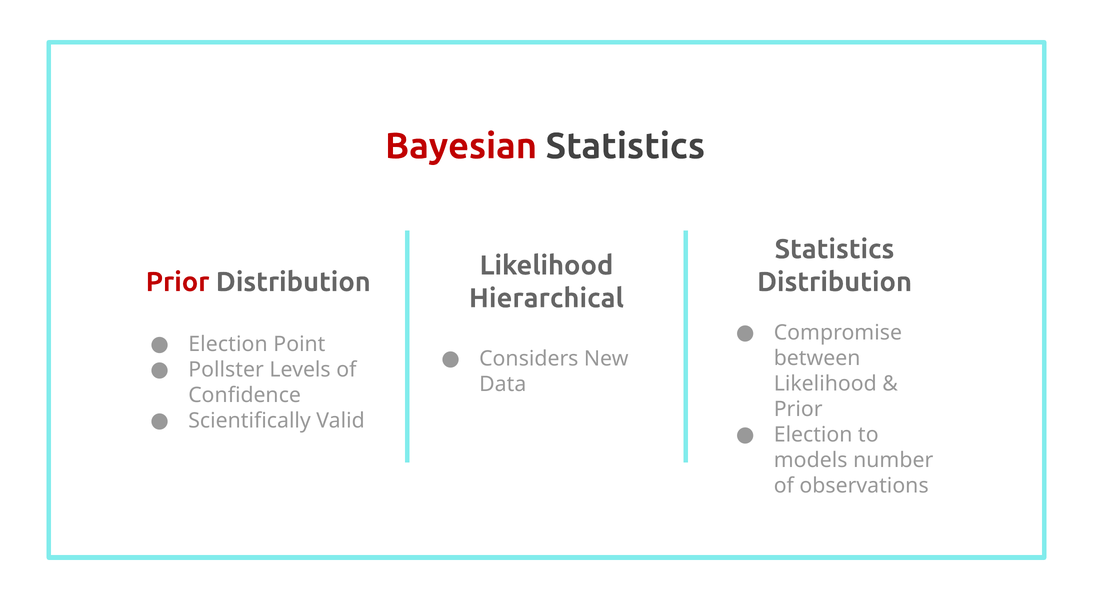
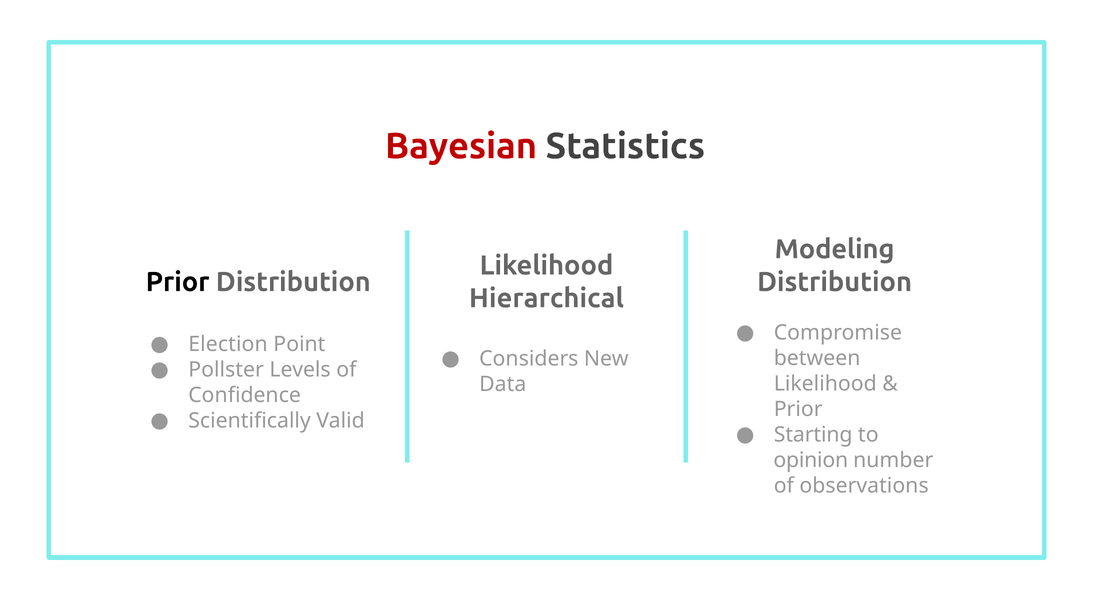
Statistics at (834, 249): Statistics -> Modeling
Prior at (178, 282) colour: red -> black
Election at (813, 435): Election -> Starting
models: models -> opinion
